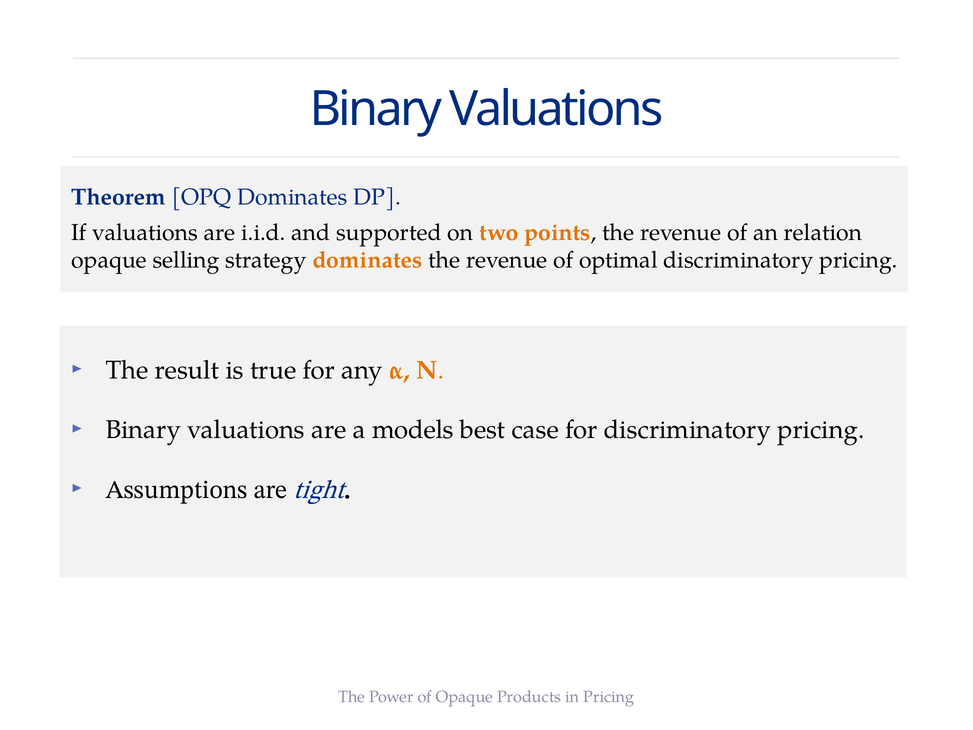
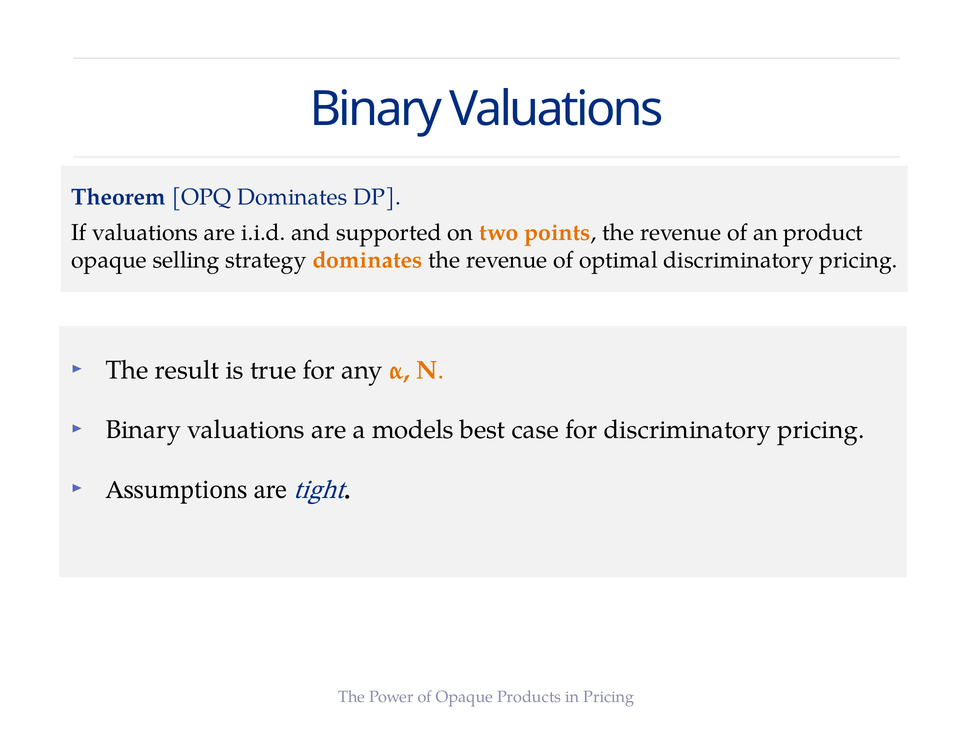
relation: relation -> product
